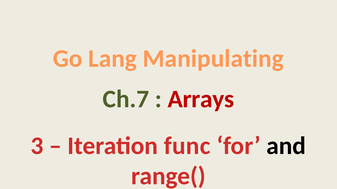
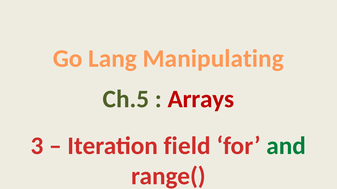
Ch.7: Ch.7 -> Ch.5
func: func -> field
and colour: black -> green
